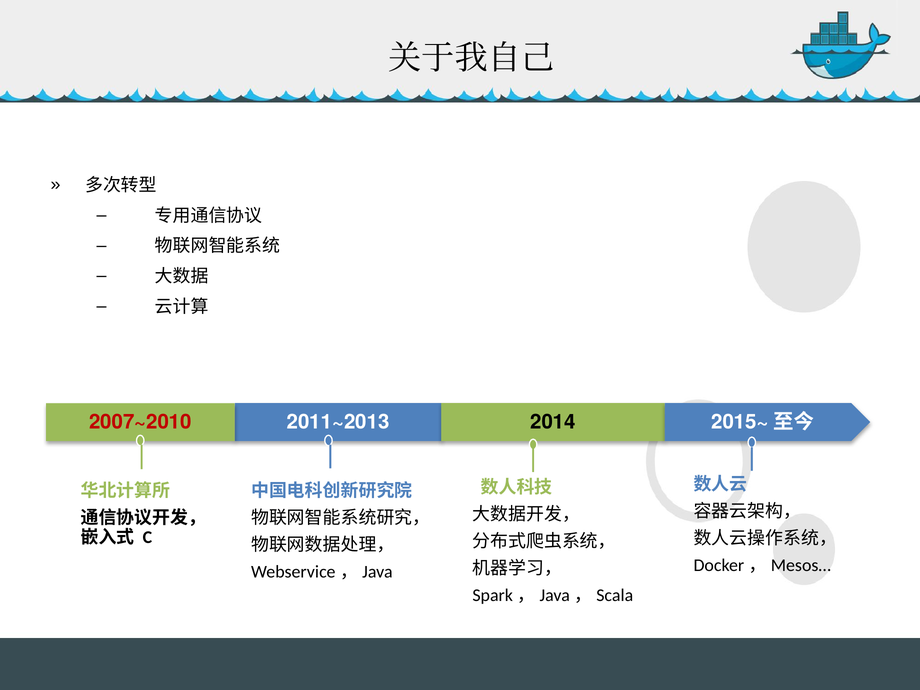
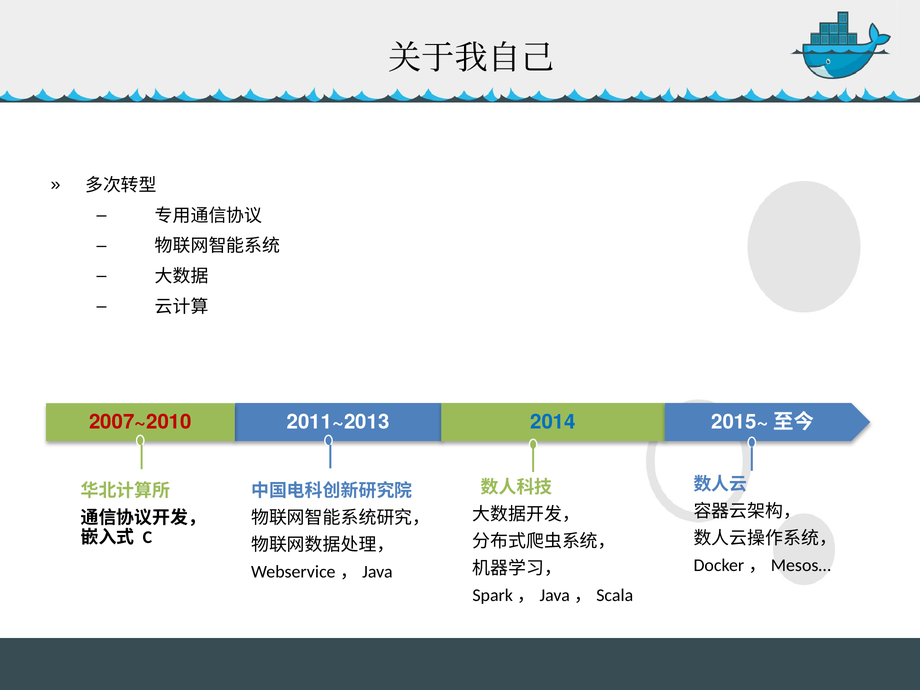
2014 colour: black -> blue
